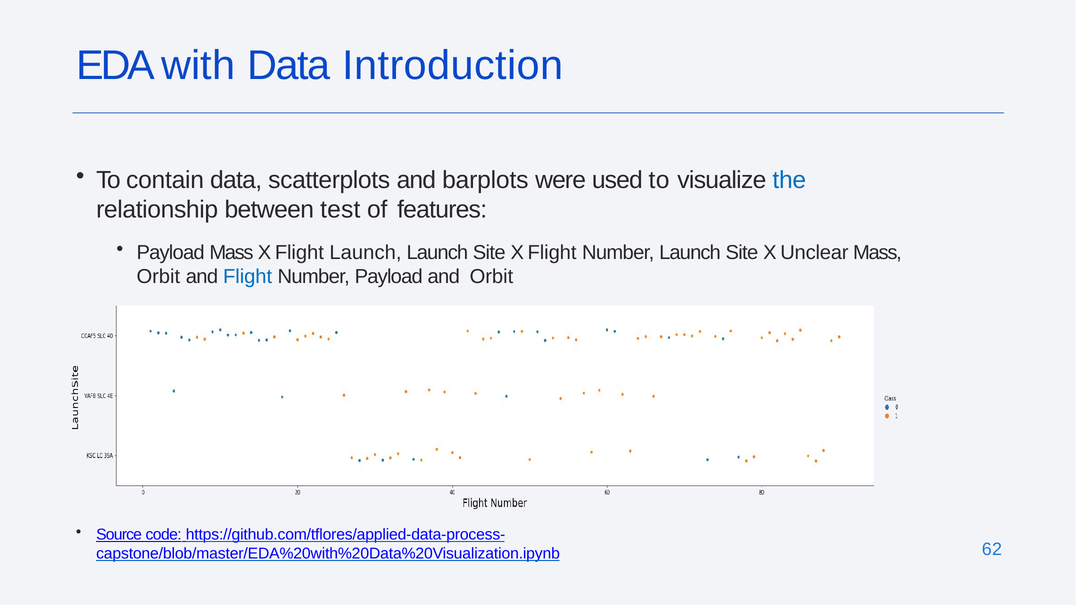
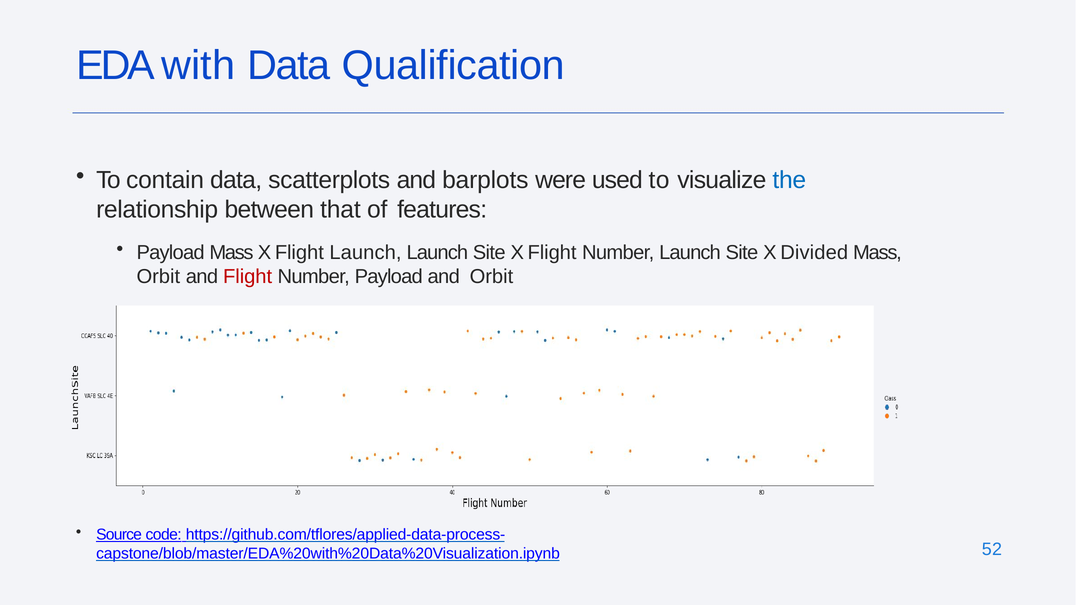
Introduction: Introduction -> Qualification
test: test -> that
Unclear: Unclear -> Divided
Flight at (248, 277) colour: blue -> red
62: 62 -> 52
